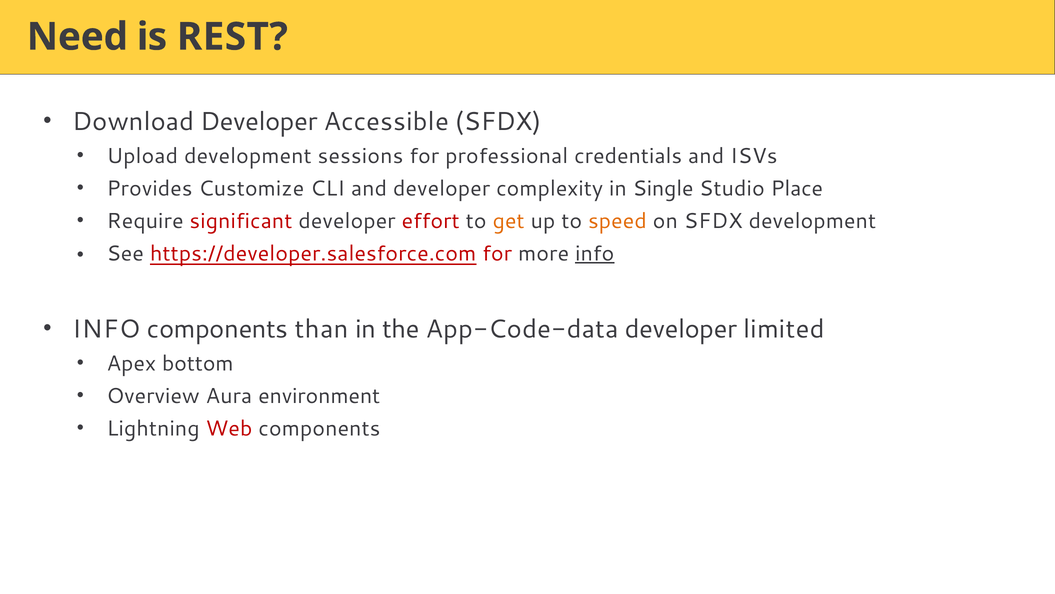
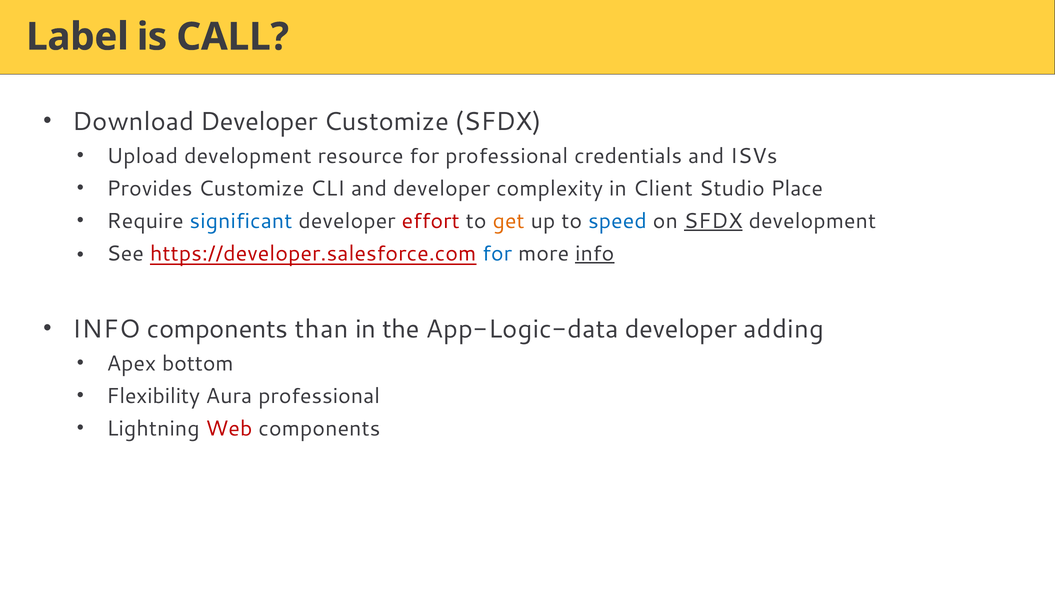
Need: Need -> Label
REST: REST -> CALL
Developer Accessible: Accessible -> Customize
sessions: sessions -> resource
Single: Single -> Client
significant colour: red -> blue
speed colour: orange -> blue
SFDX at (713, 221) underline: none -> present
for at (497, 253) colour: red -> blue
App-Code-data: App-Code-data -> App-Logic-data
limited: limited -> adding
Overview: Overview -> Flexibility
Aura environment: environment -> professional
